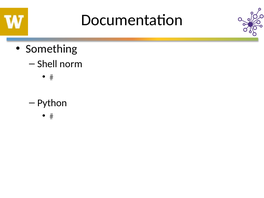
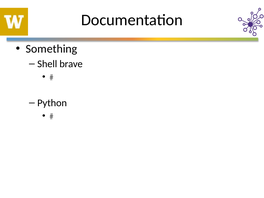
norm: norm -> brave
